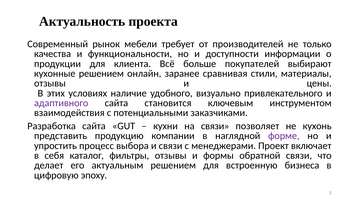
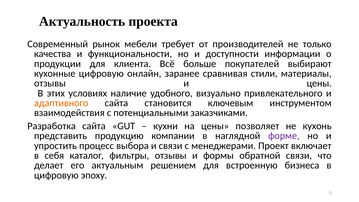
кухонные решением: решением -> цифровую
адаптивного colour: purple -> orange
на связи: связи -> цены
